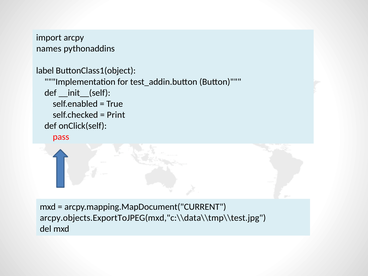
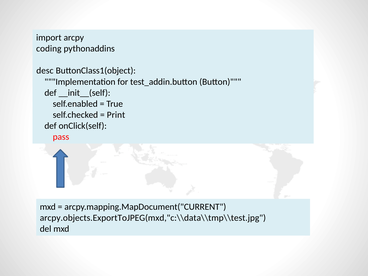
names: names -> coding
label: label -> desc
